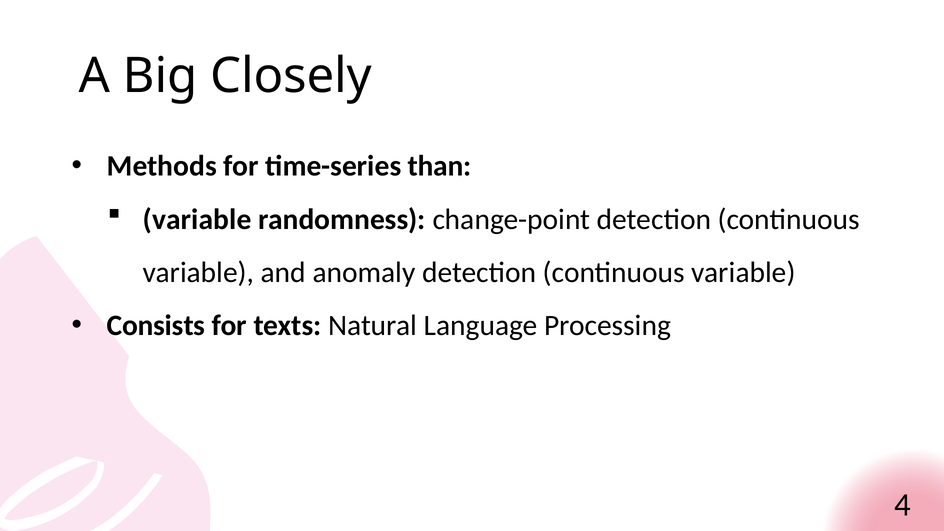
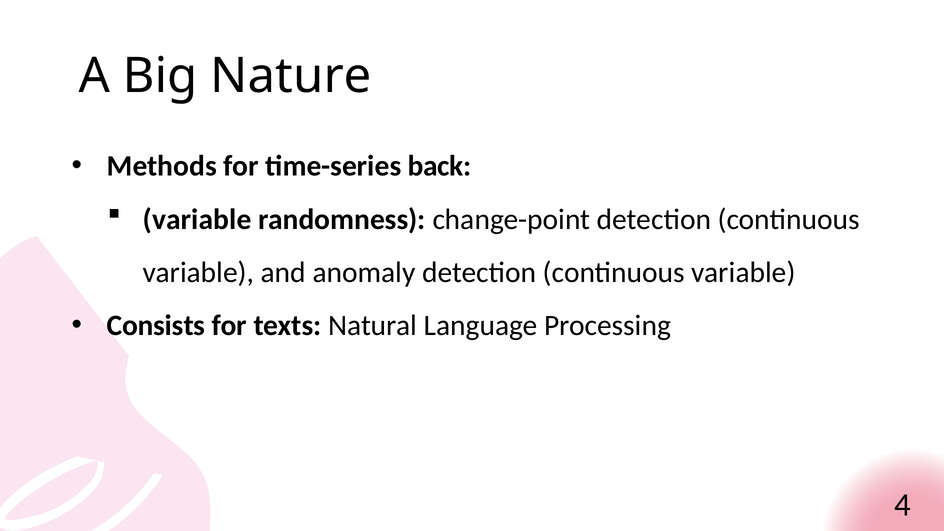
Closely: Closely -> Nature
than: than -> back
